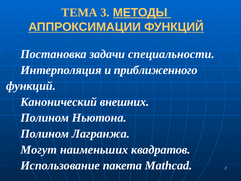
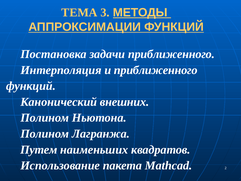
задачи специальности: специальности -> приближенного
Могут: Могут -> Путем
